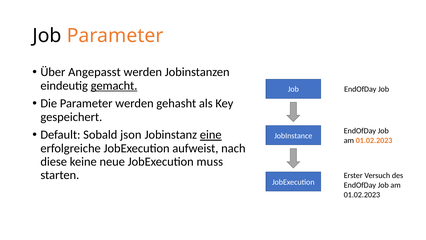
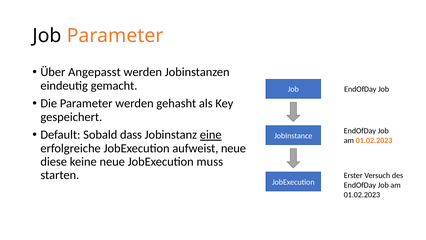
gemacht underline: present -> none
json: json -> dass
aufweist nach: nach -> neue
